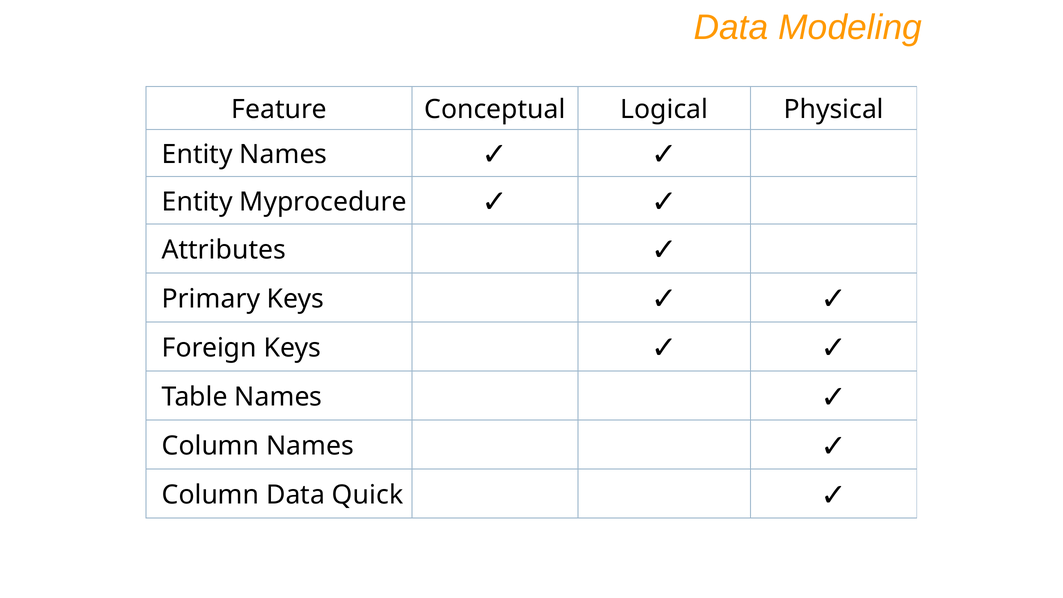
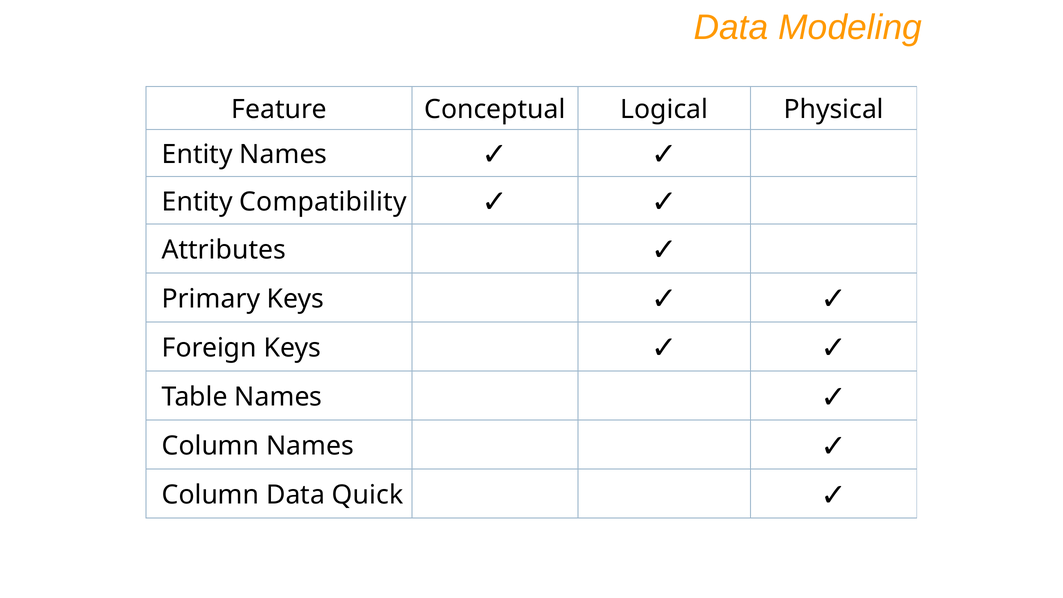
Myprocedure: Myprocedure -> Compatibility
